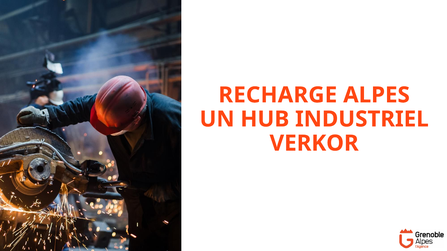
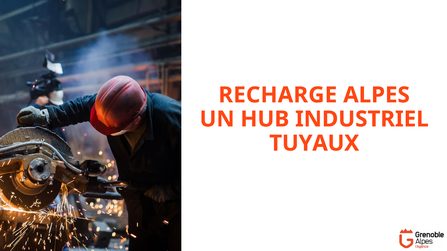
VERKOR: VERKOR -> TUYAUX
